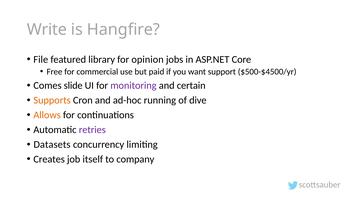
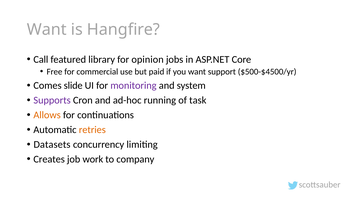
Write at (47, 30): Write -> Want
File: File -> Call
certain: certain -> system
Supports colour: orange -> purple
dive: dive -> task
retries colour: purple -> orange
itself: itself -> work
